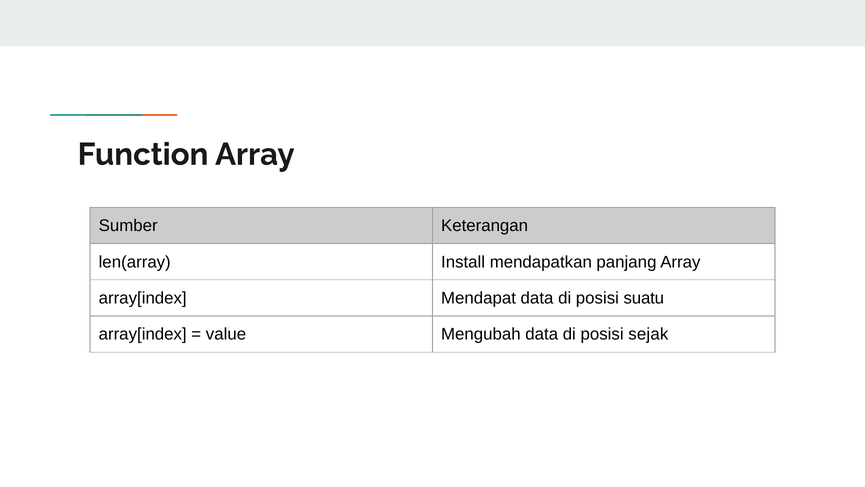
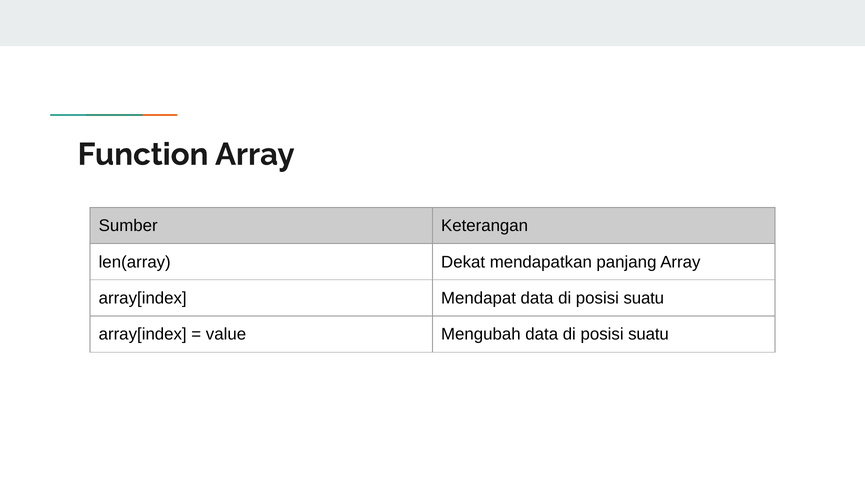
Install: Install -> Dekat
sejak at (648, 334): sejak -> suatu
